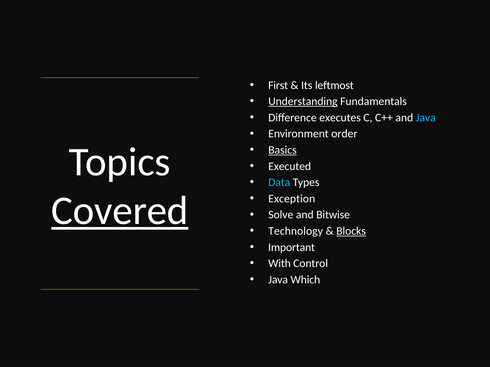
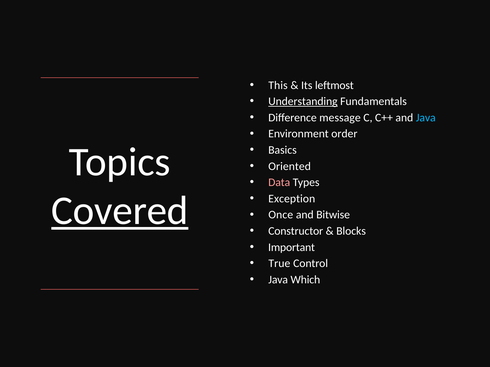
First: First -> This
executes: executes -> message
Basics underline: present -> none
Executed: Executed -> Oriented
Data colour: light blue -> pink
Solve: Solve -> Once
Technology: Technology -> Constructor
Blocks underline: present -> none
With: With -> True
